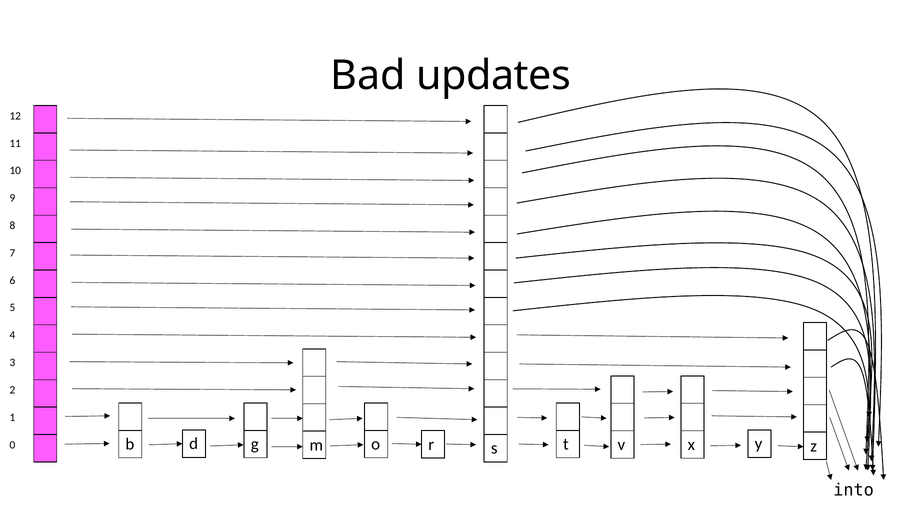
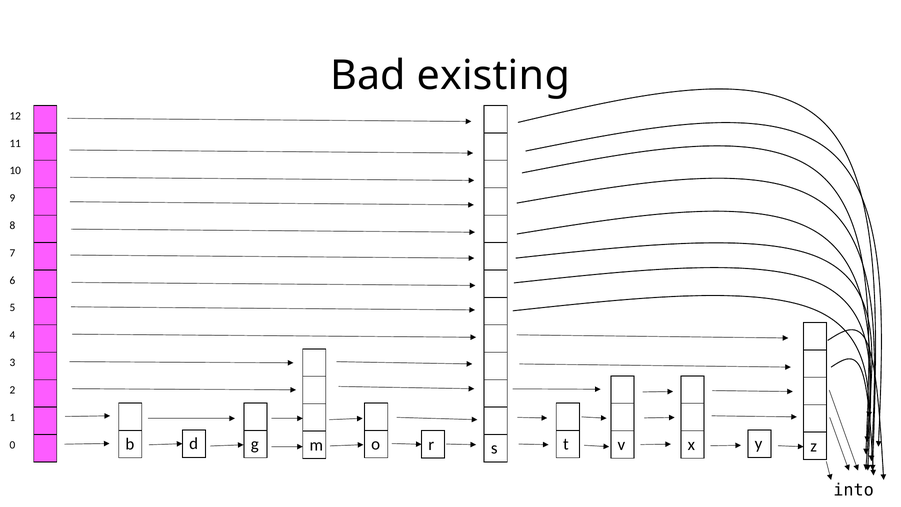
updates: updates -> existing
